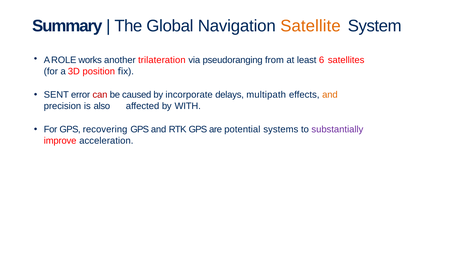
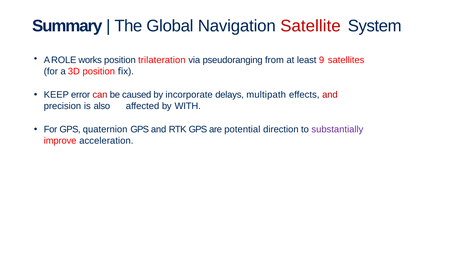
Satellite colour: orange -> red
works another: another -> position
6: 6 -> 9
SENT: SENT -> KEEP
and at (330, 95) colour: orange -> red
recovering: recovering -> quaternion
systems: systems -> direction
